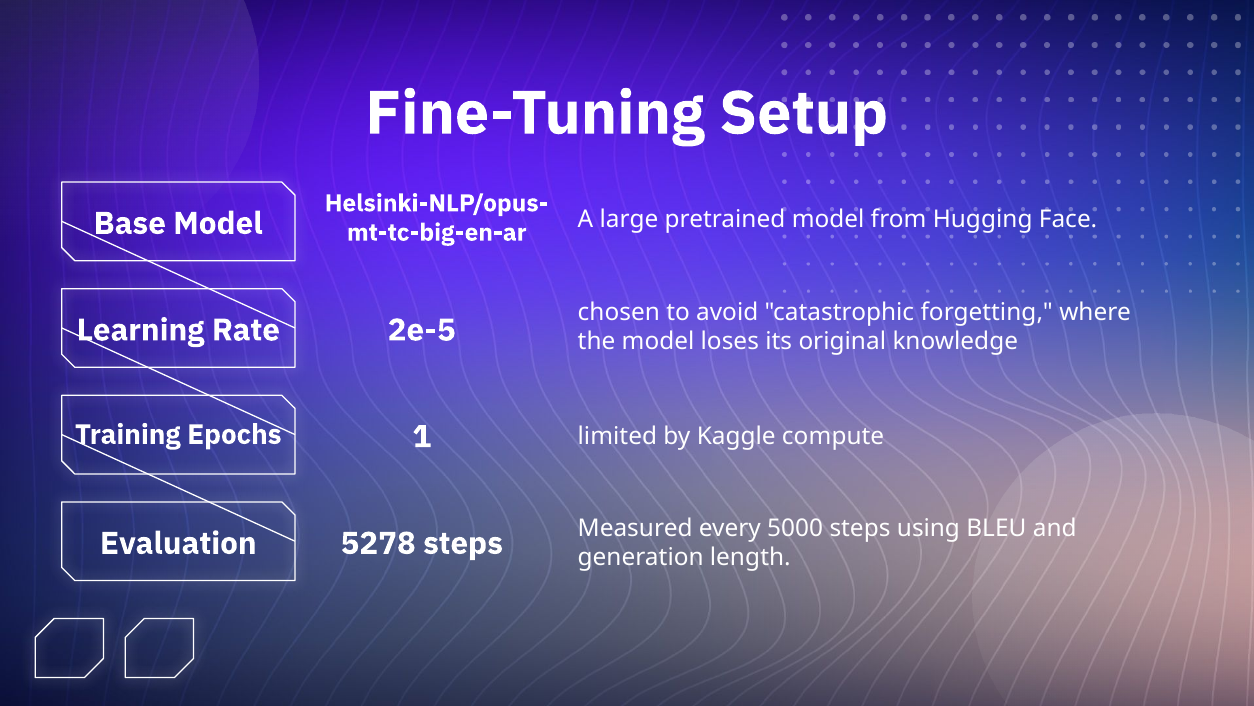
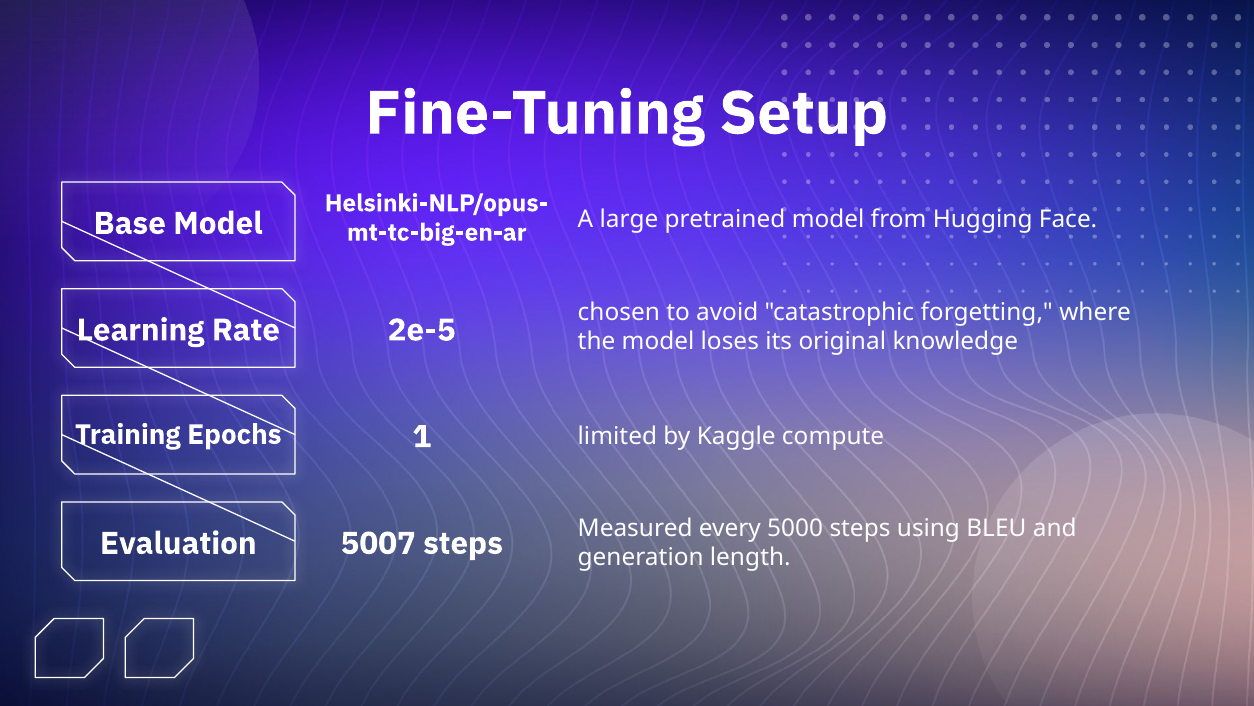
5278: 5278 -> 5007
